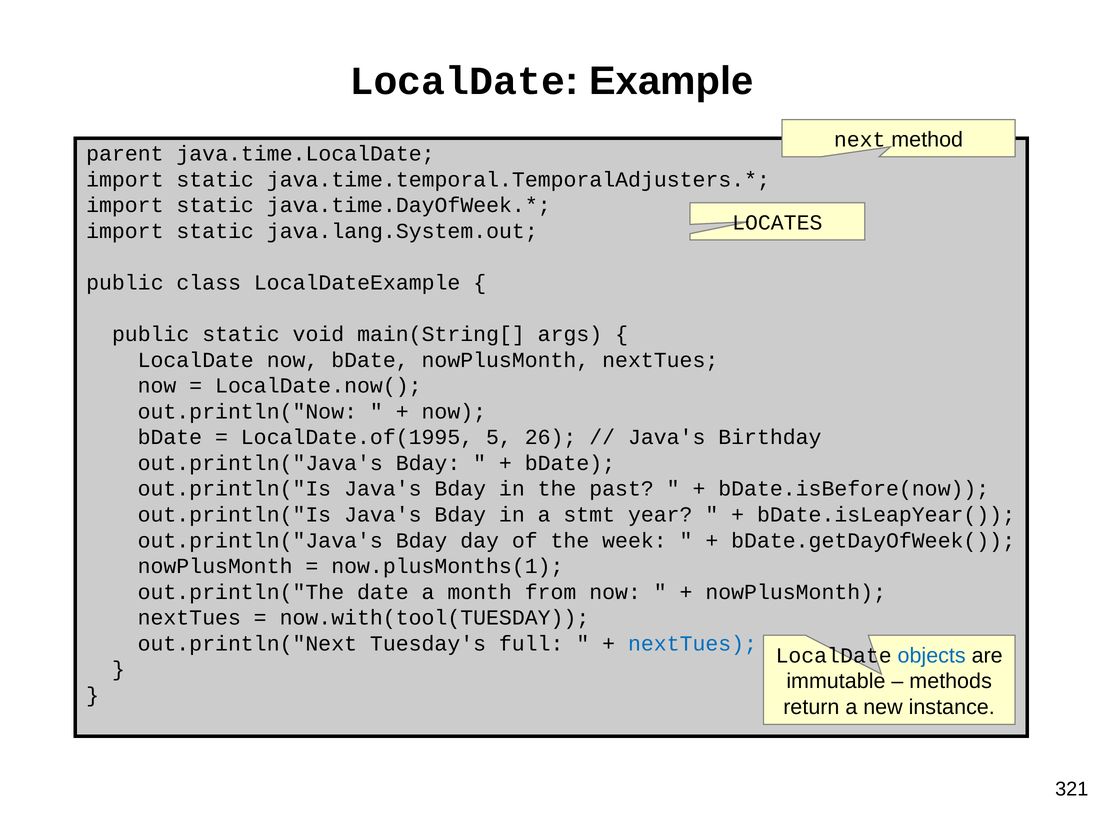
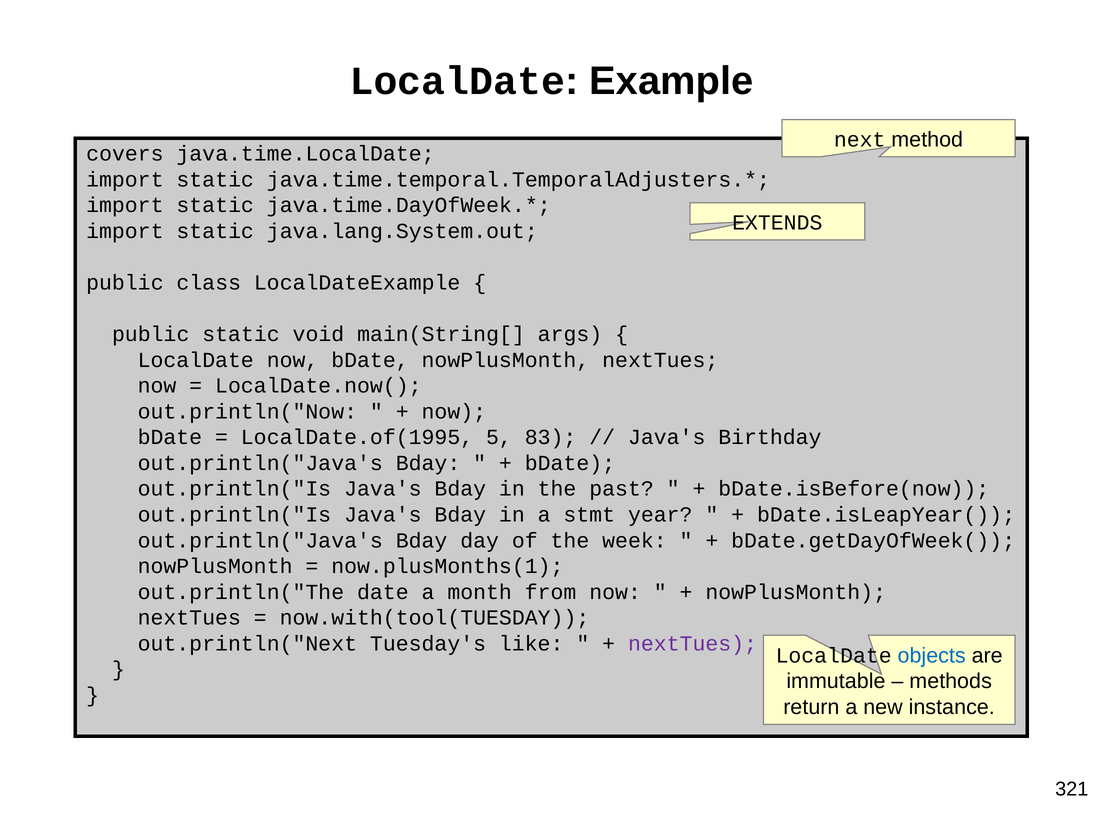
parent: parent -> covers
LOCATES: LOCATES -> EXTENDS
26: 26 -> 83
full: full -> like
nextTues at (693, 644) colour: blue -> purple
